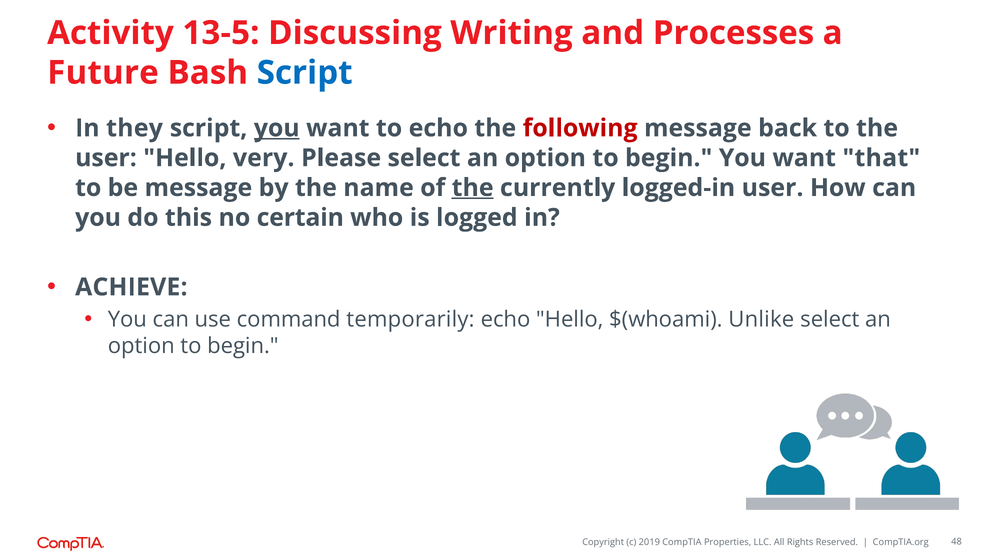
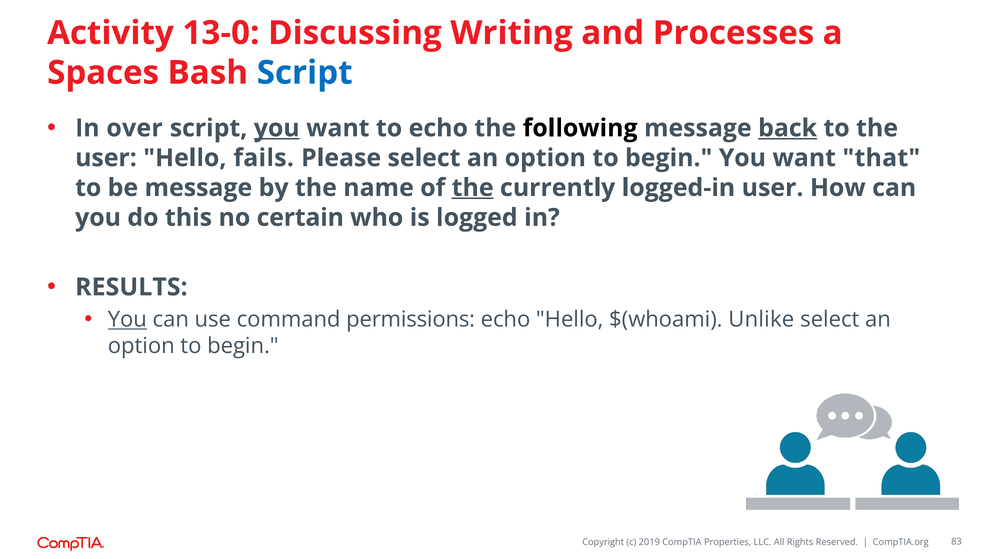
13-5: 13-5 -> 13-0
Future: Future -> Spaces
they: they -> over
following colour: red -> black
back underline: none -> present
very: very -> fails
ACHIEVE: ACHIEVE -> RESULTS
You at (127, 320) underline: none -> present
temporarily: temporarily -> permissions
48: 48 -> 83
